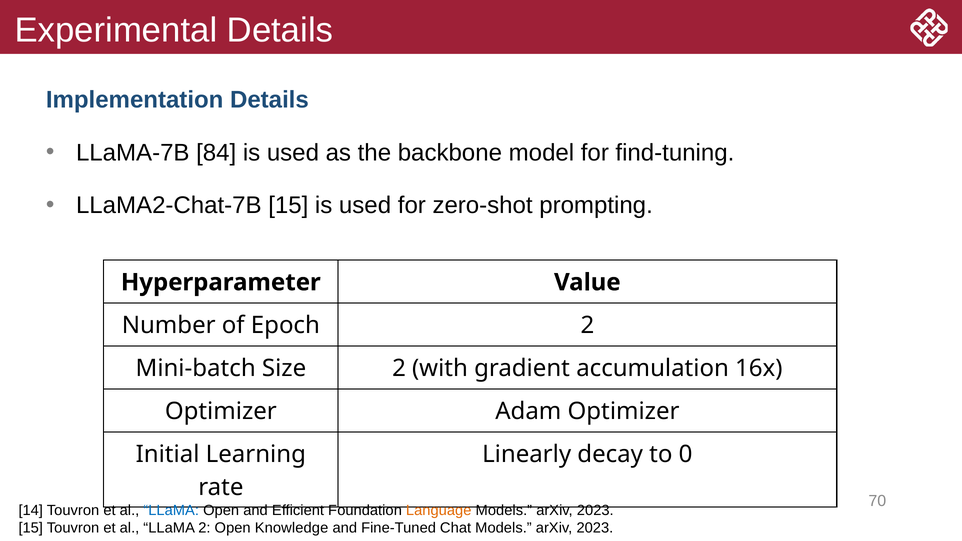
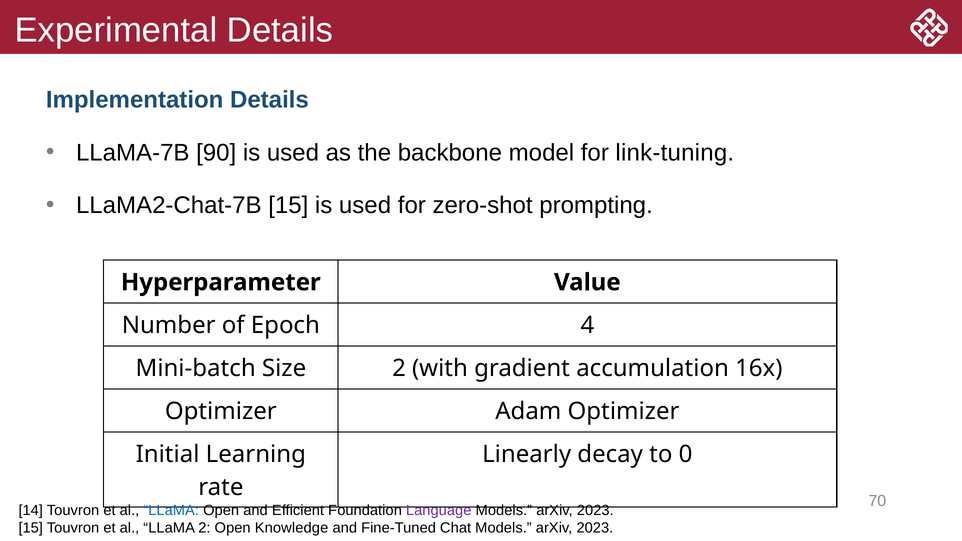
84: 84 -> 90
find-tuning: find-tuning -> link-tuning
Epoch 2: 2 -> 4
Language colour: orange -> purple
